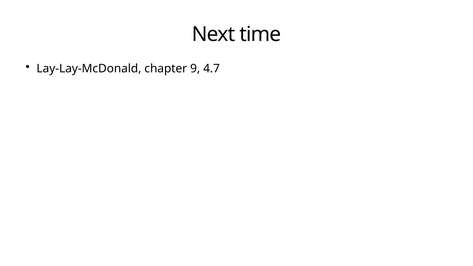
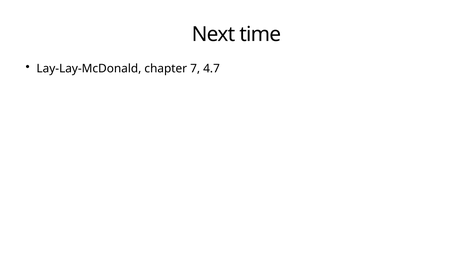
9: 9 -> 7
